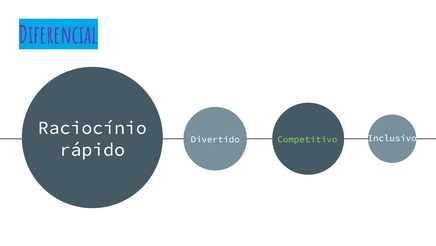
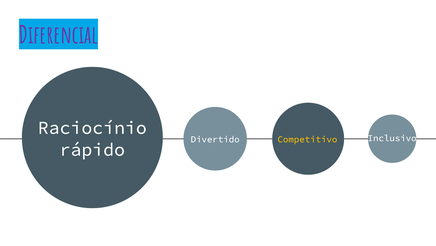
Competitivo colour: light green -> yellow
